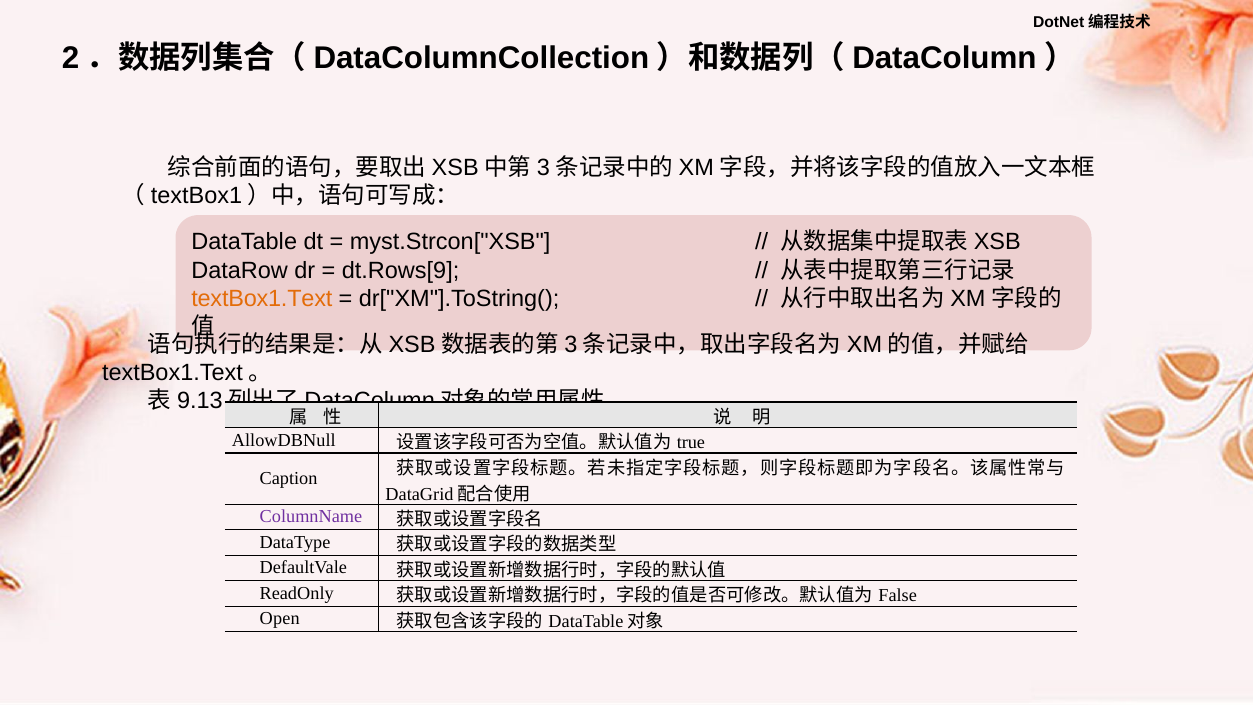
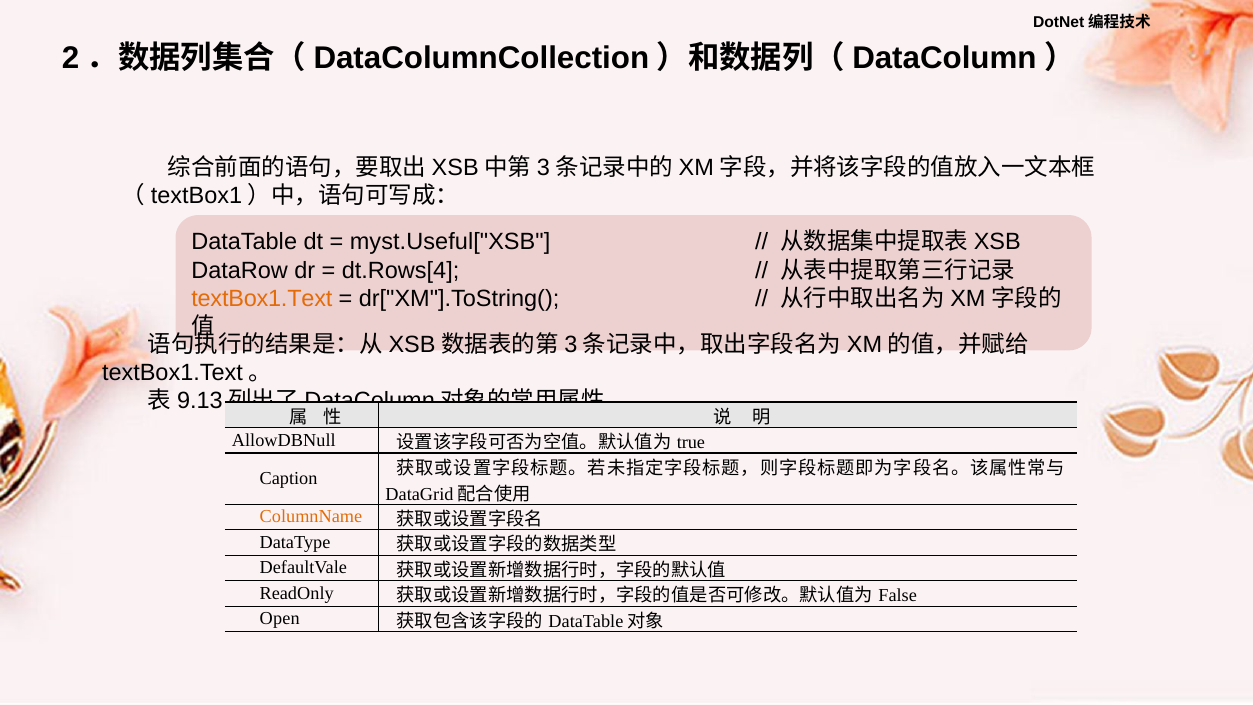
myst.Strcon["XSB: myst.Strcon["XSB -> myst.Useful["XSB
dt.Rows[9: dt.Rows[9 -> dt.Rows[4
ColumnName colour: purple -> orange
